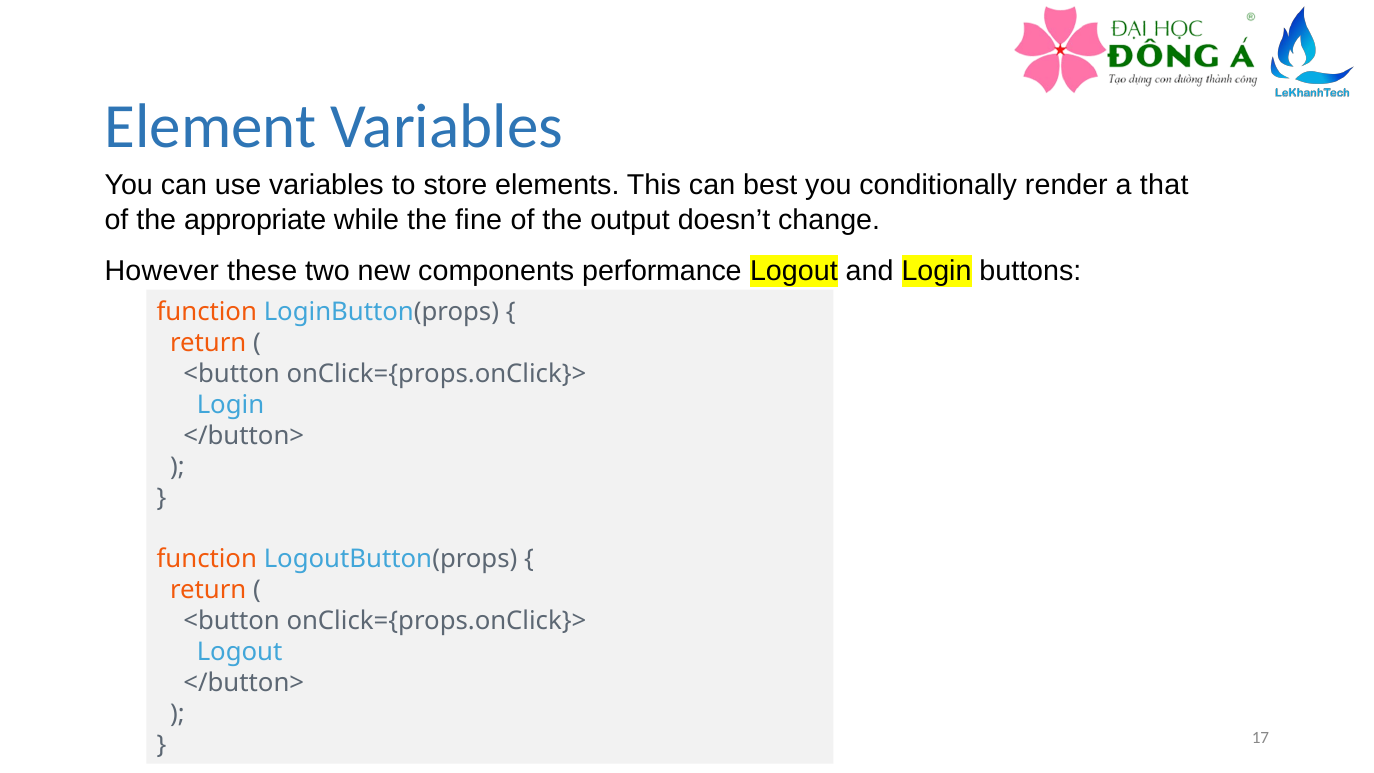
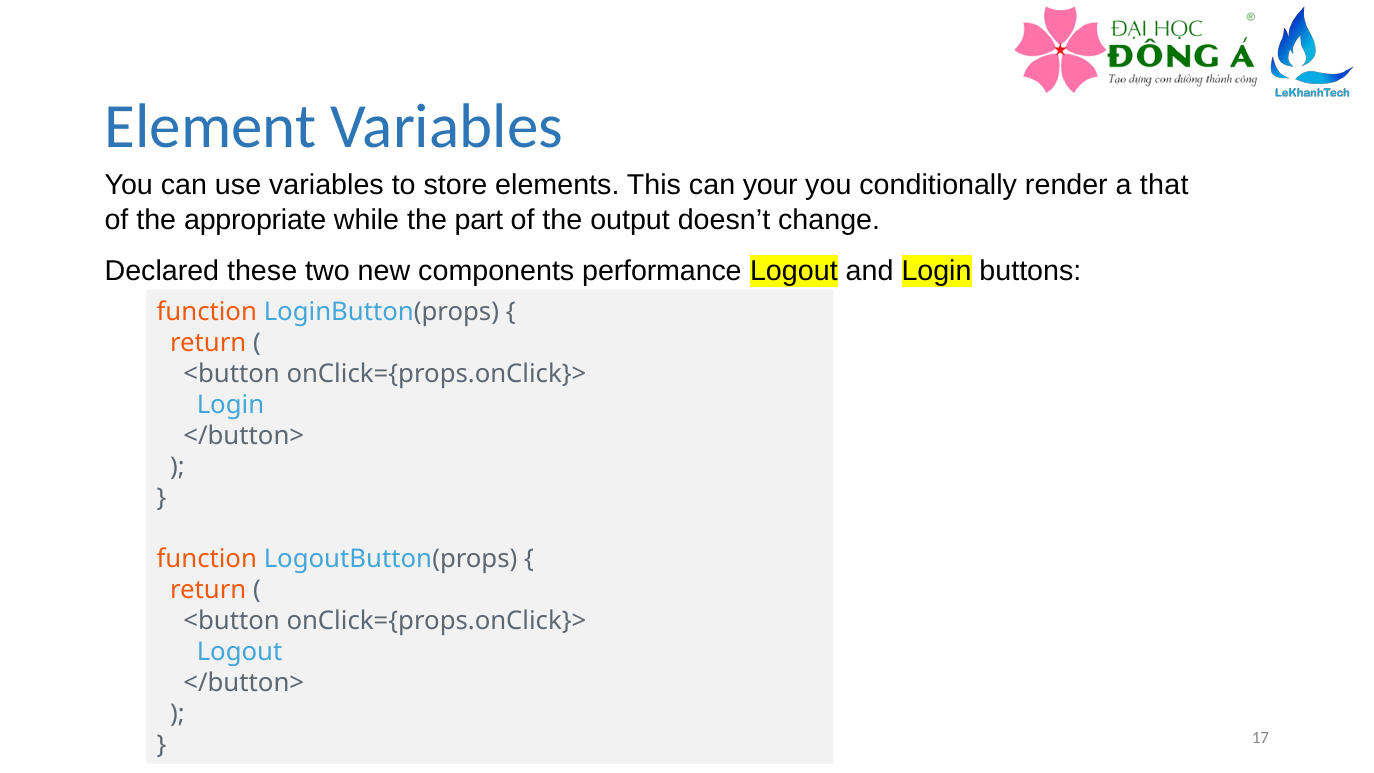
best: best -> your
fine: fine -> part
However: However -> Declared
